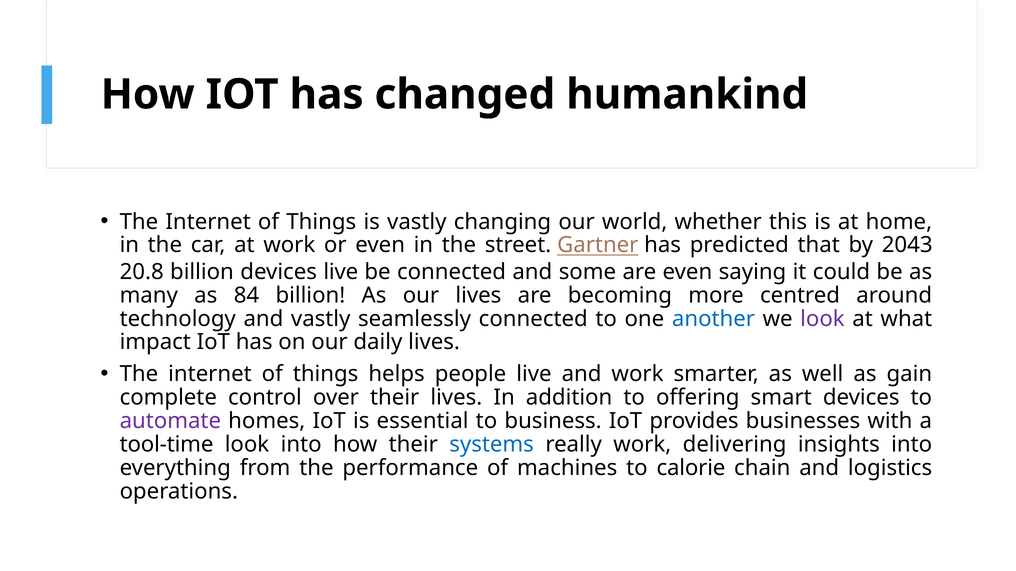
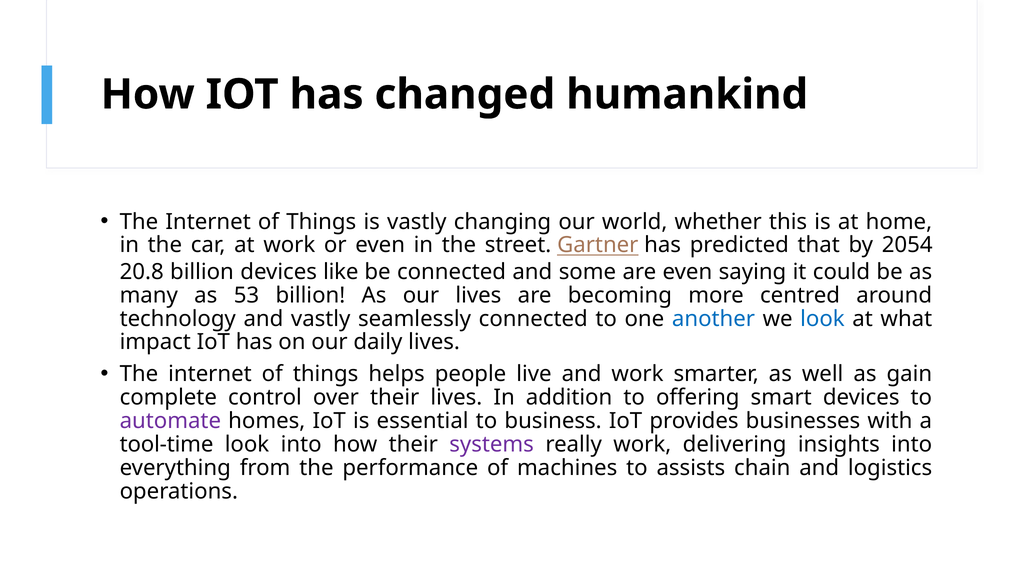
2043: 2043 -> 2054
devices live: live -> like
84: 84 -> 53
look at (822, 319) colour: purple -> blue
systems colour: blue -> purple
calorie: calorie -> assists
